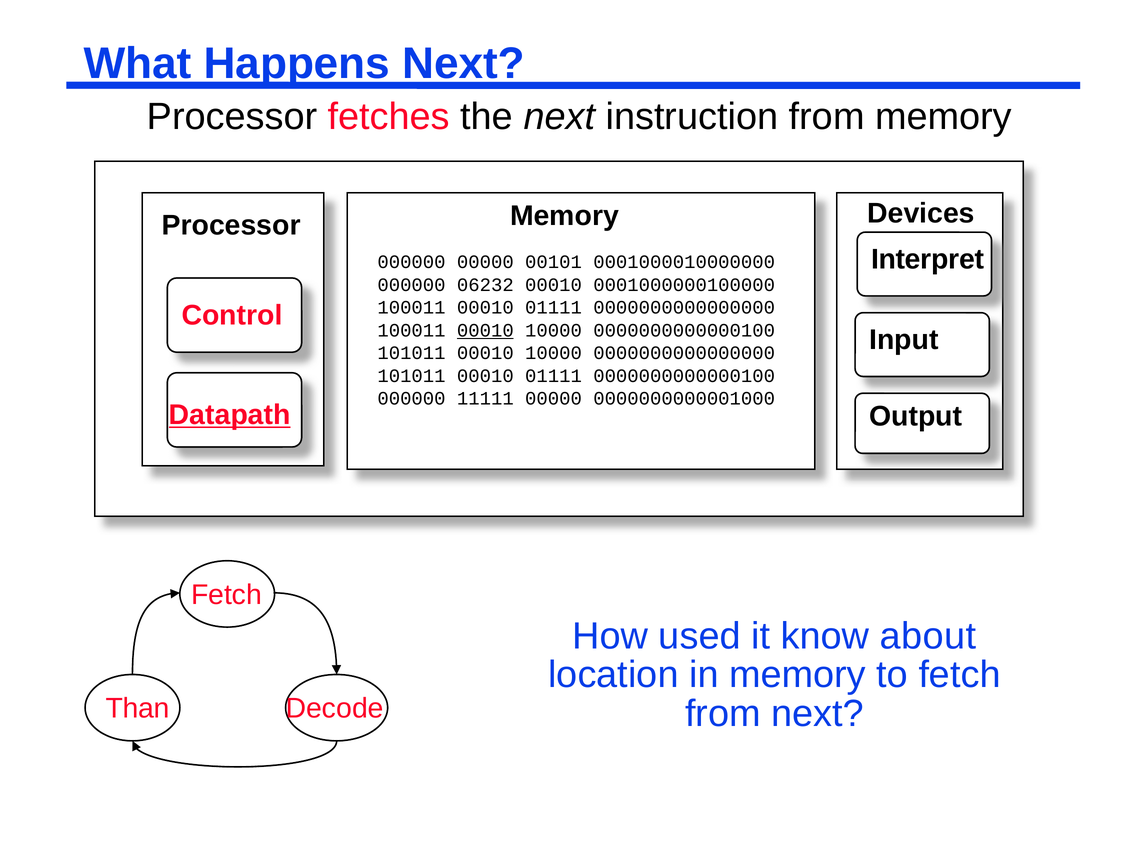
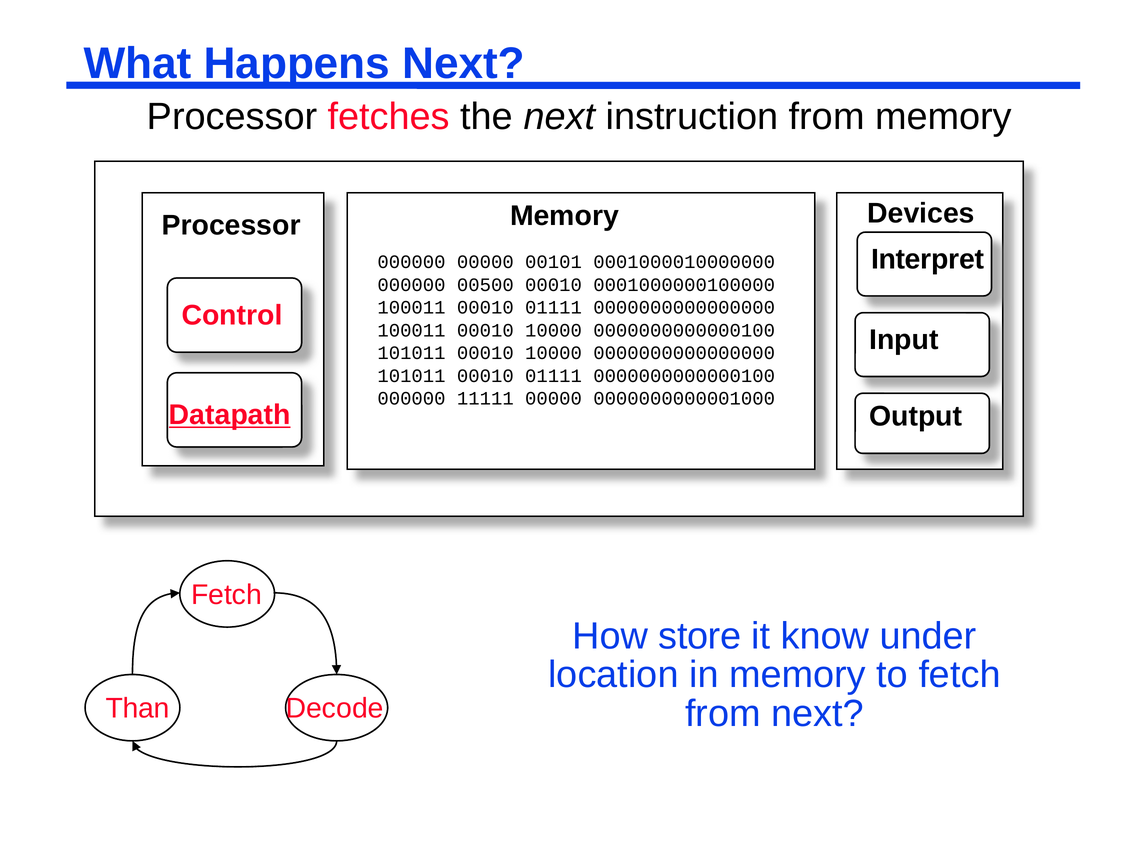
06232: 06232 -> 00500
00010 at (485, 330) underline: present -> none
used: used -> store
about: about -> under
